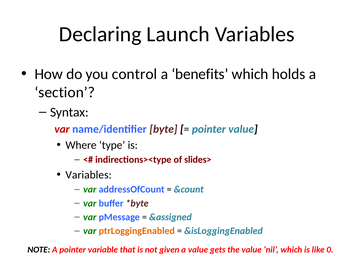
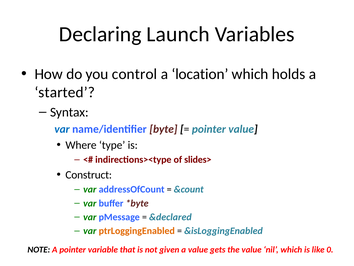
benefits: benefits -> location
section: section -> started
var at (62, 129) colour: red -> blue
Variables at (89, 175): Variables -> Construct
&assigned: &assigned -> &declared
